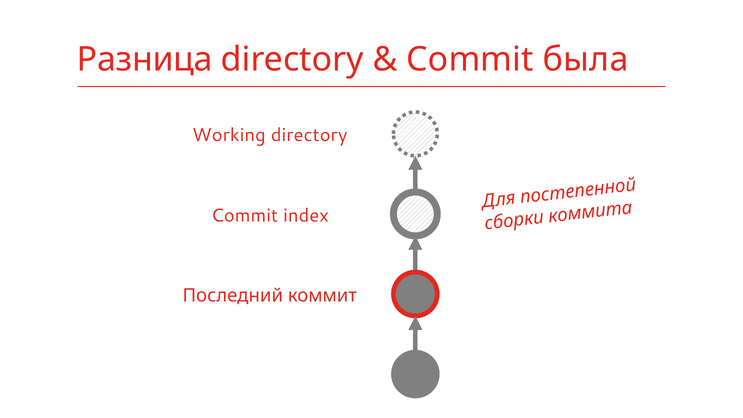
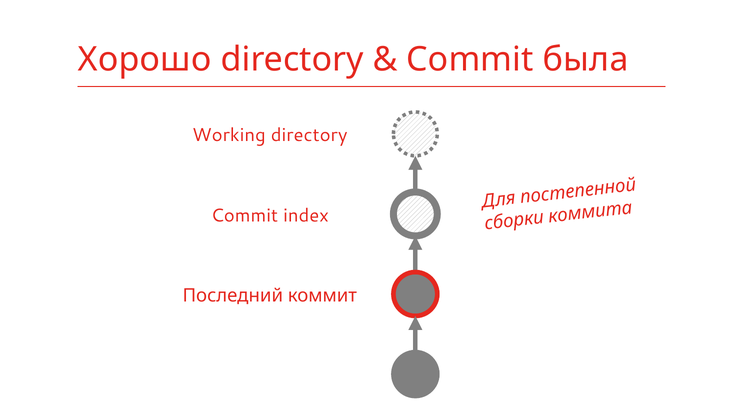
Разница: Разница -> Хорошо
